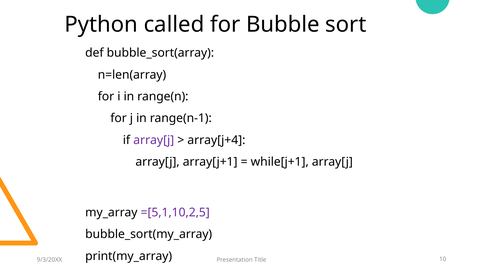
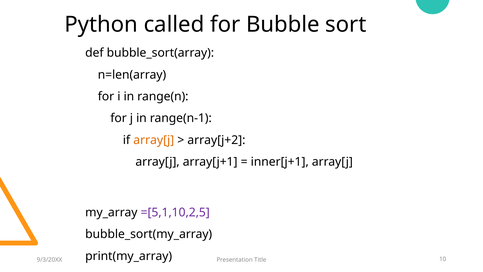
array[j at (154, 140) colour: purple -> orange
array[j+4: array[j+4 -> array[j+2
while[j+1: while[j+1 -> inner[j+1
